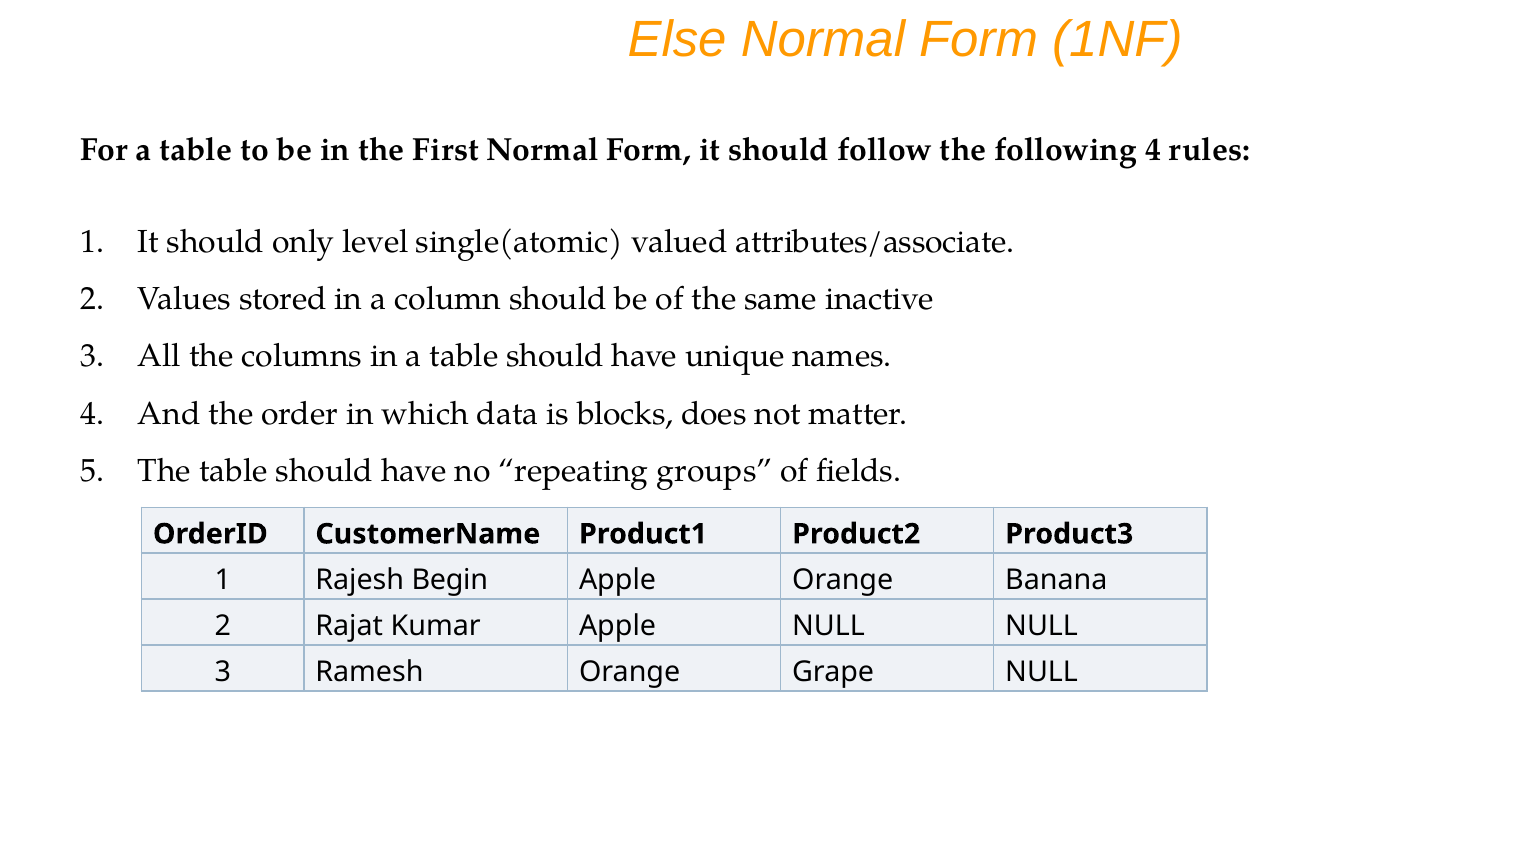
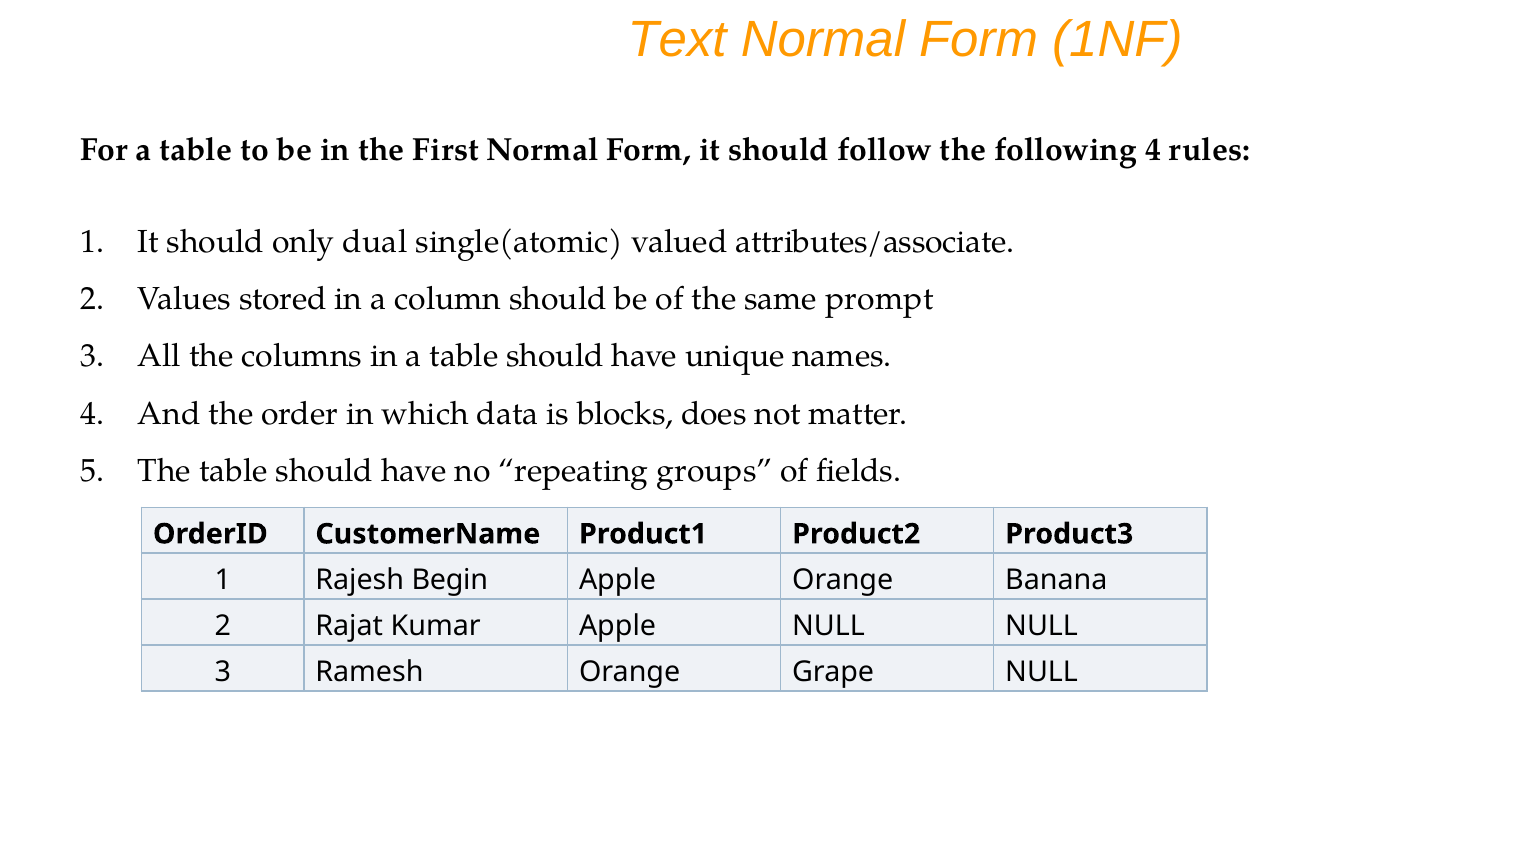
Else: Else -> Text
level: level -> dual
inactive: inactive -> prompt
